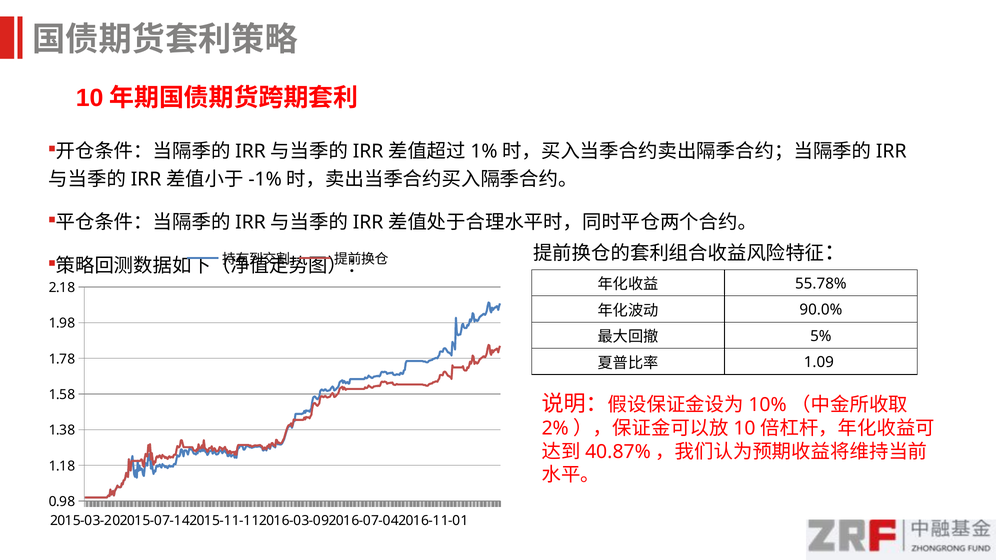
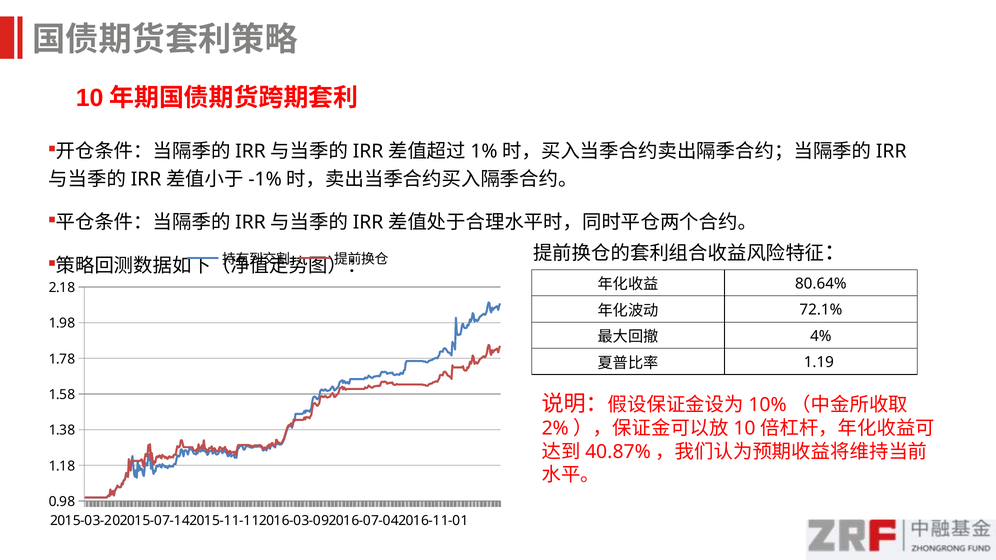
55.78%: 55.78% -> 80.64%
90.0%: 90.0% -> 72.1%
5%: 5% -> 4%
1.09: 1.09 -> 1.19
